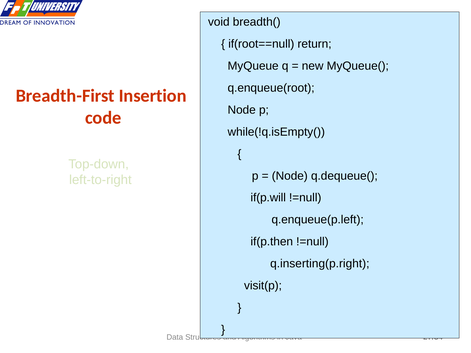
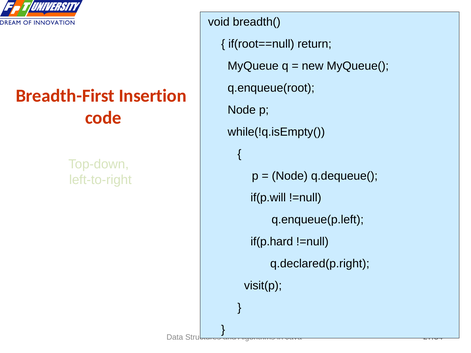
if(p.then: if(p.then -> if(p.hard
q.inserting(p.right: q.inserting(p.right -> q.declared(p.right
